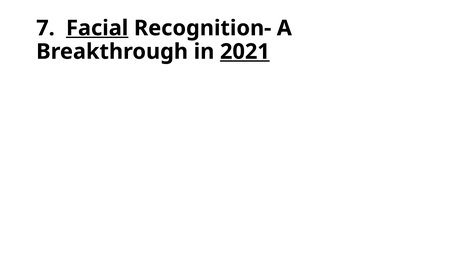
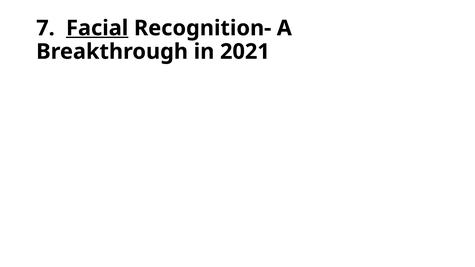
2021 underline: present -> none
